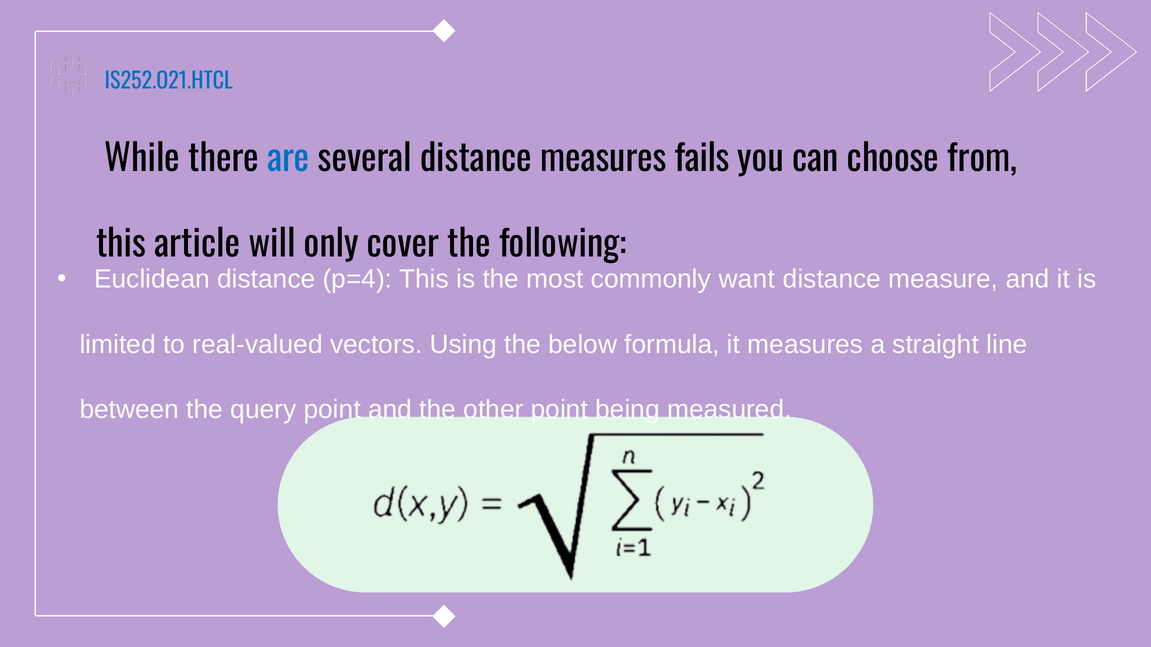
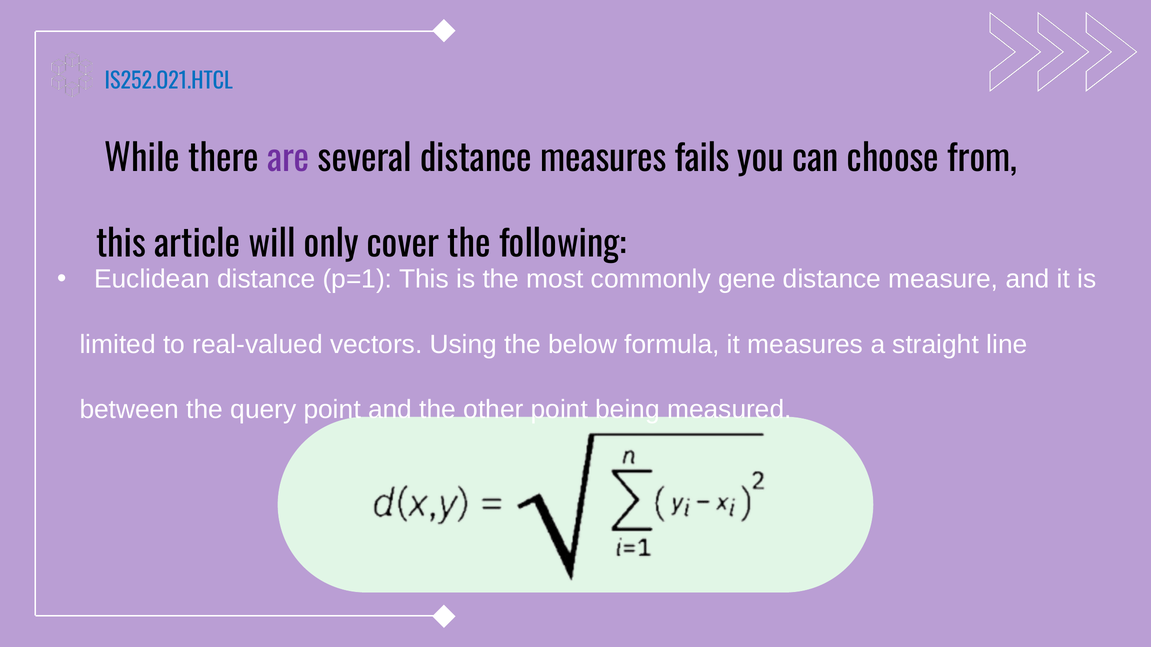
are colour: blue -> purple
p=4: p=4 -> p=1
want: want -> gene
